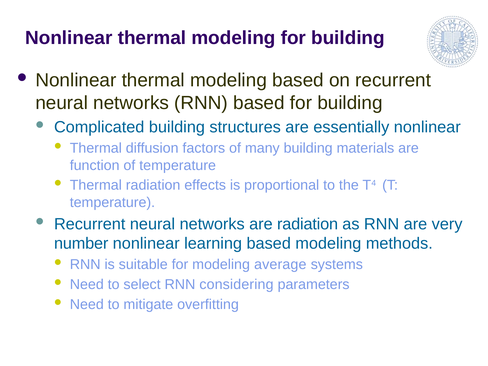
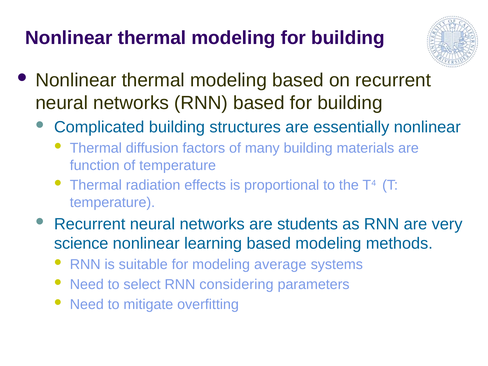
are radiation: radiation -> students
number: number -> science
